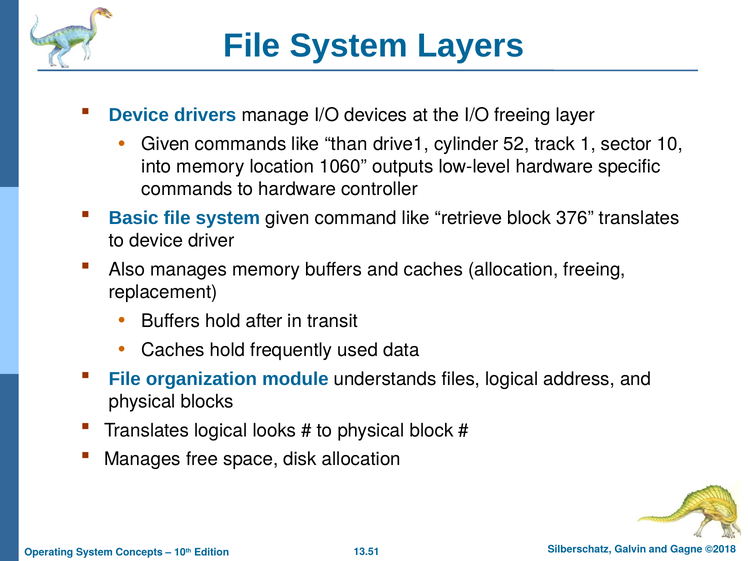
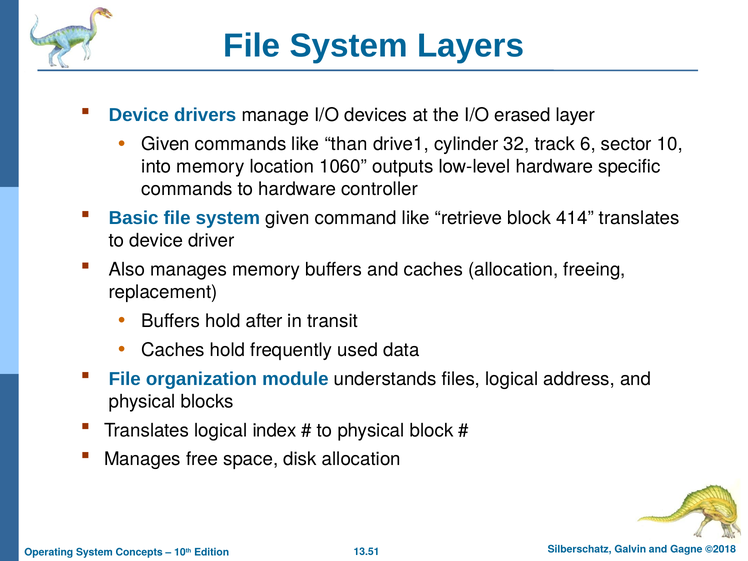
I/O freeing: freeing -> erased
52: 52 -> 32
1: 1 -> 6
376: 376 -> 414
looks: looks -> index
